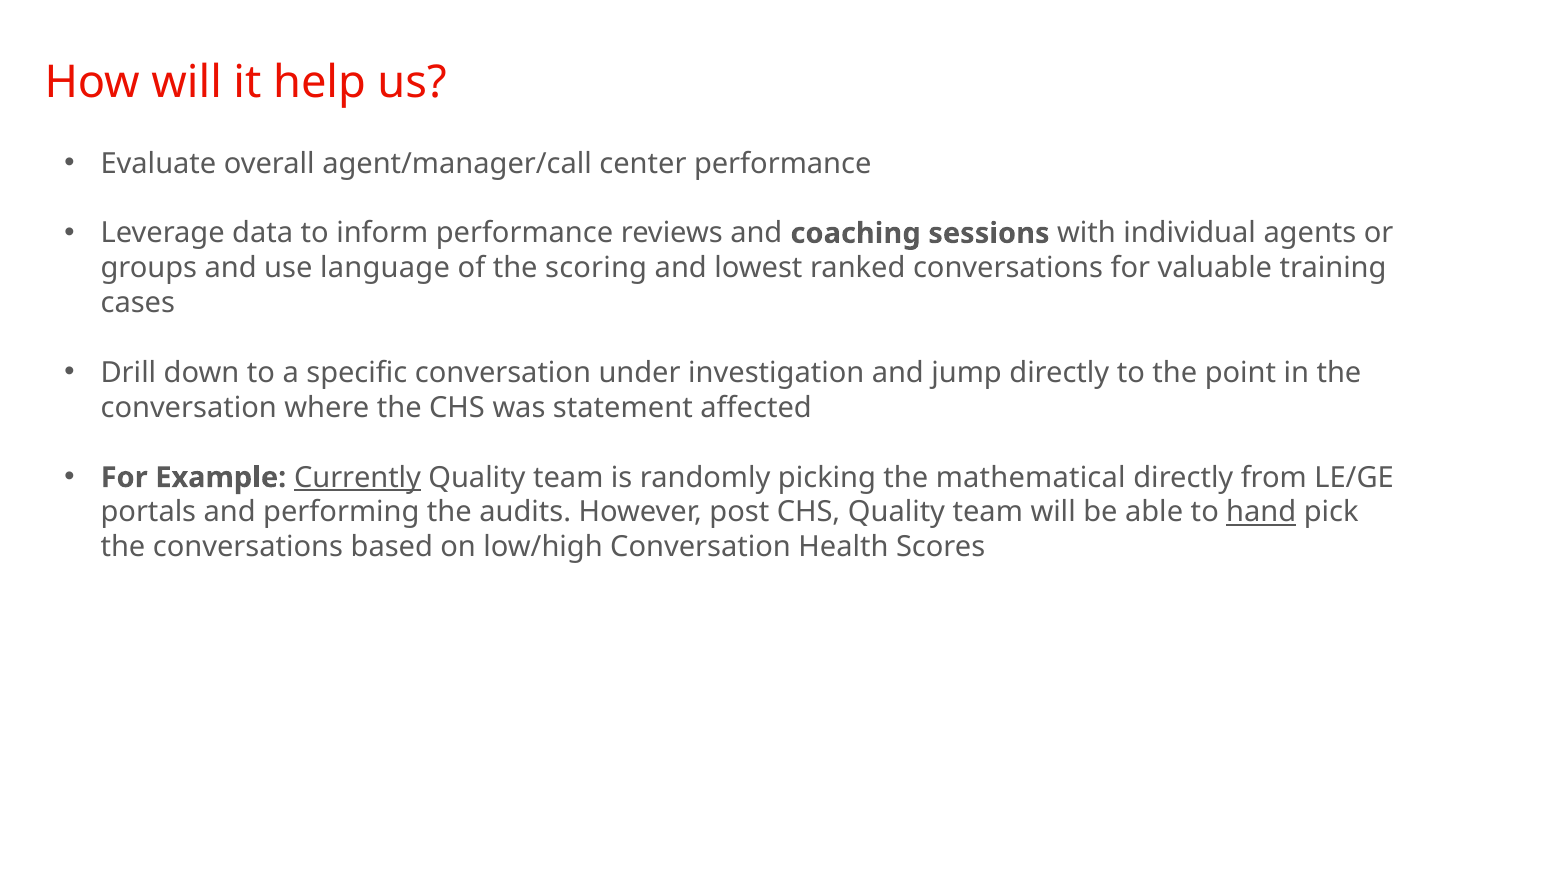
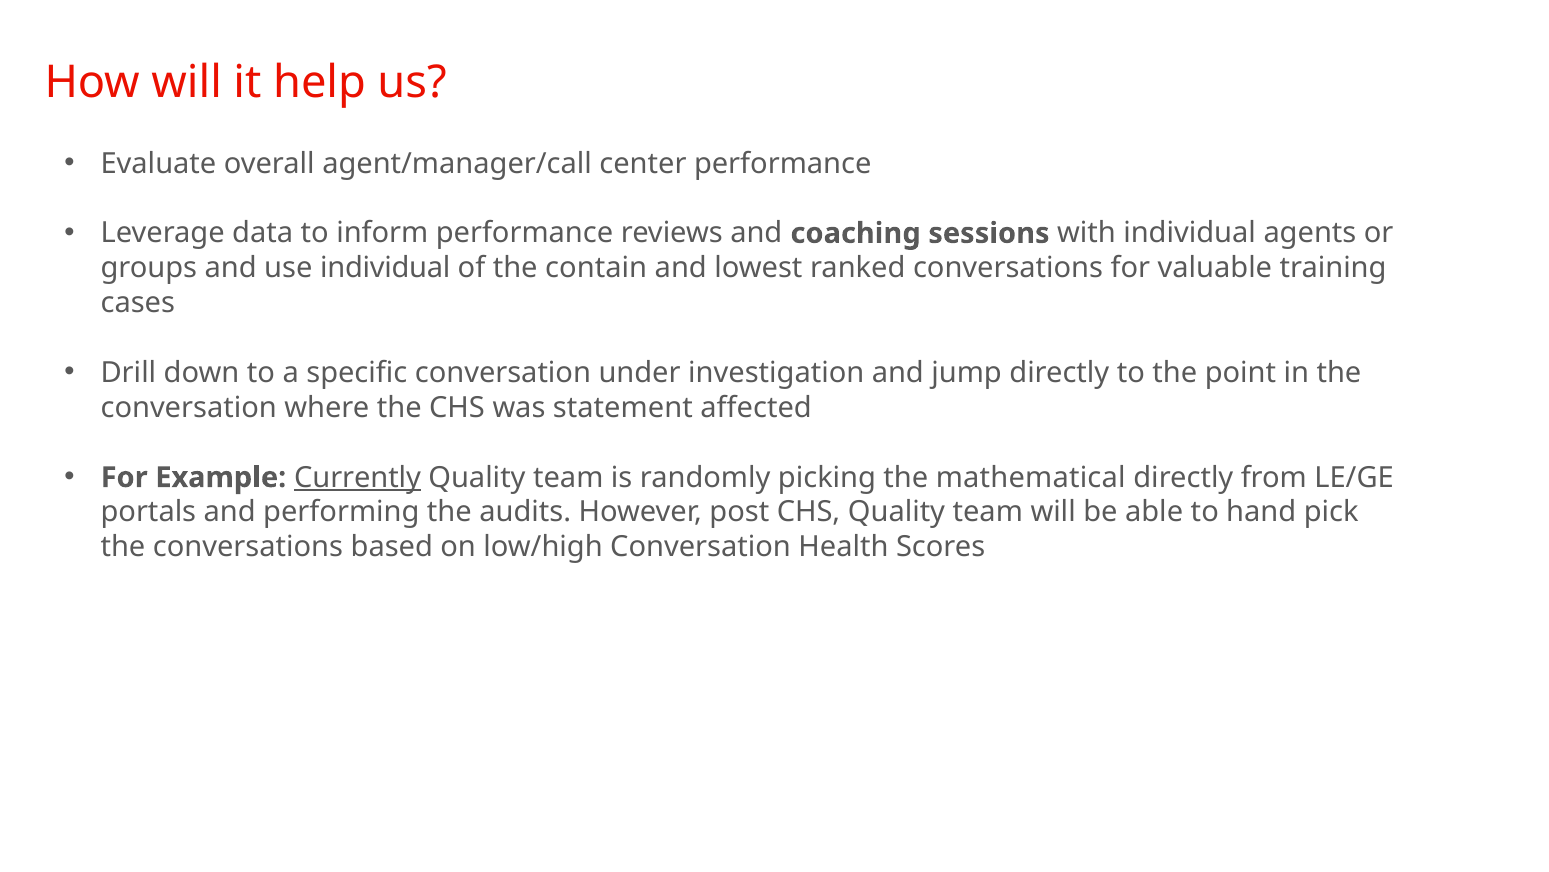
use language: language -> individual
scoring: scoring -> contain
hand underline: present -> none
